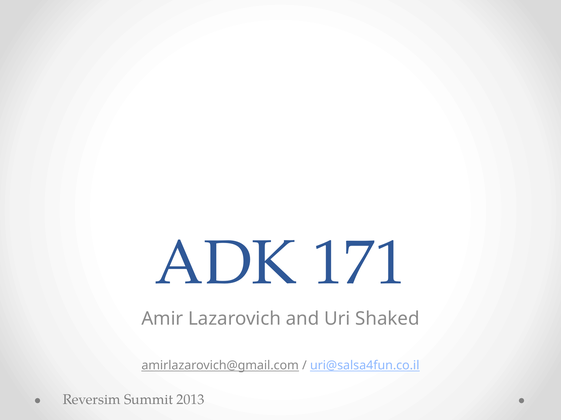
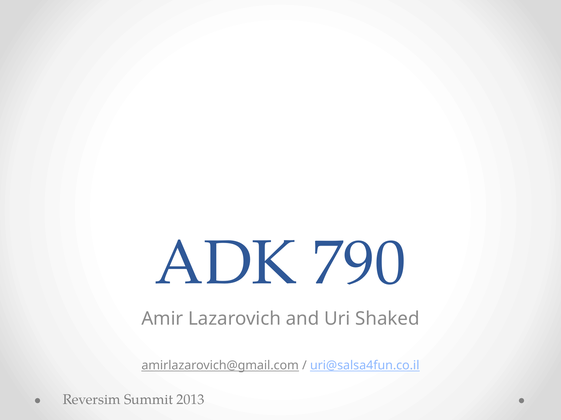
171: 171 -> 790
